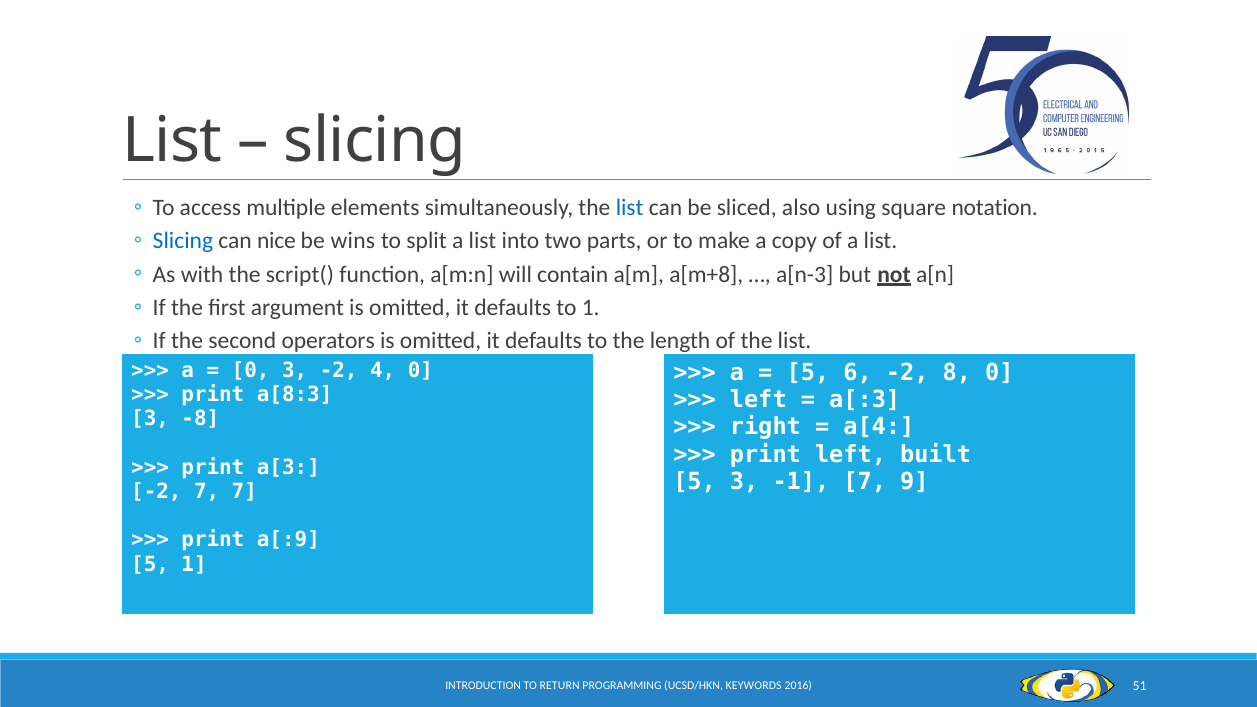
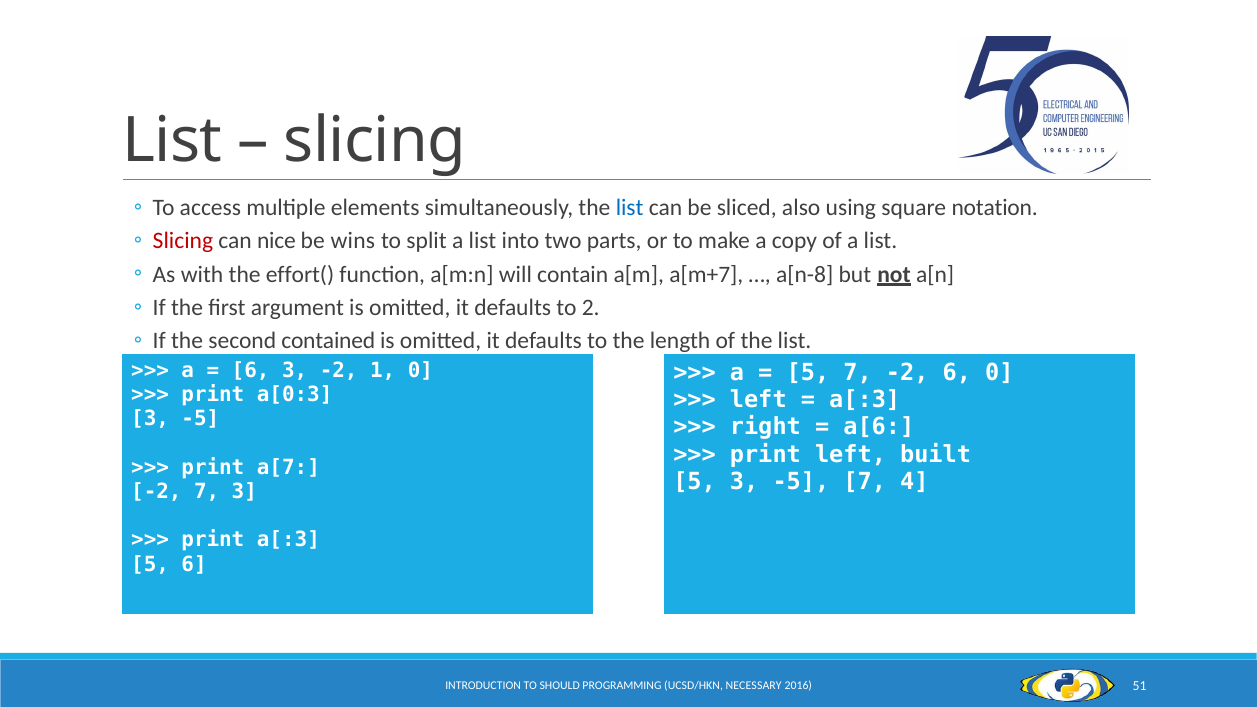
Slicing at (183, 241) colour: blue -> red
script(: script( -> effort(
a[m+8: a[m+8 -> a[m+7
a[n-3: a[n-3 -> a[n-8
to 1: 1 -> 2
operators: operators -> contained
0 at (251, 371): 0 -> 6
4: 4 -> 1
5 6: 6 -> 7
-2 8: 8 -> 6
a[8:3: a[8:3 -> a[0:3
-8 at (200, 419): -8 -> -5
a[4: a[4 -> a[6
a[3: a[3 -> a[7
5 3 -1: -1 -> -5
9: 9 -> 4
7 7: 7 -> 3
print a[:9: a[:9 -> a[:3
5 1: 1 -> 6
RETURN: RETURN -> SHOULD
KEYWORDS: KEYWORDS -> NECESSARY
